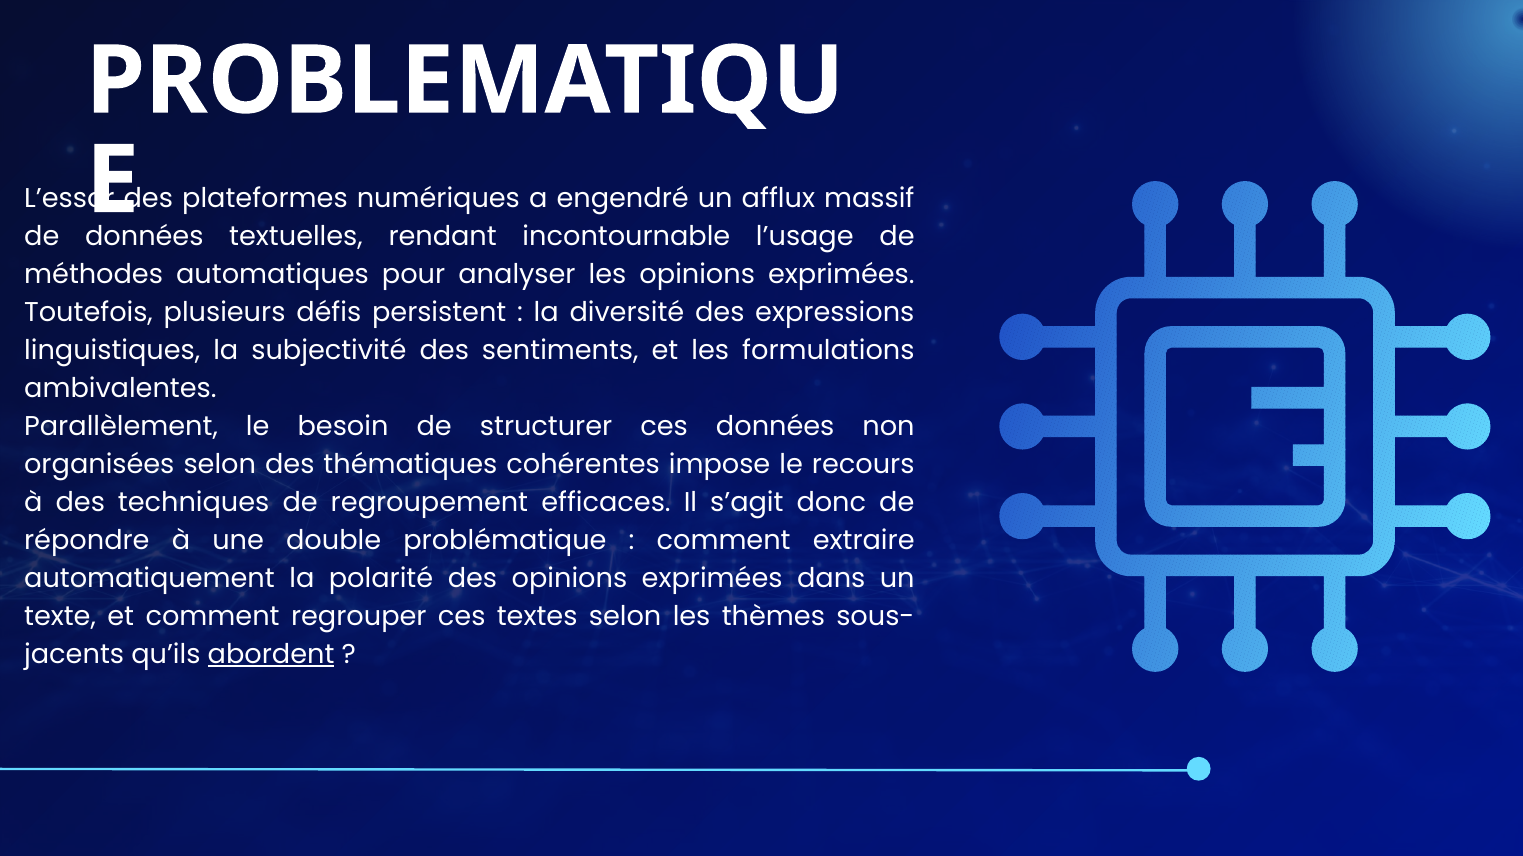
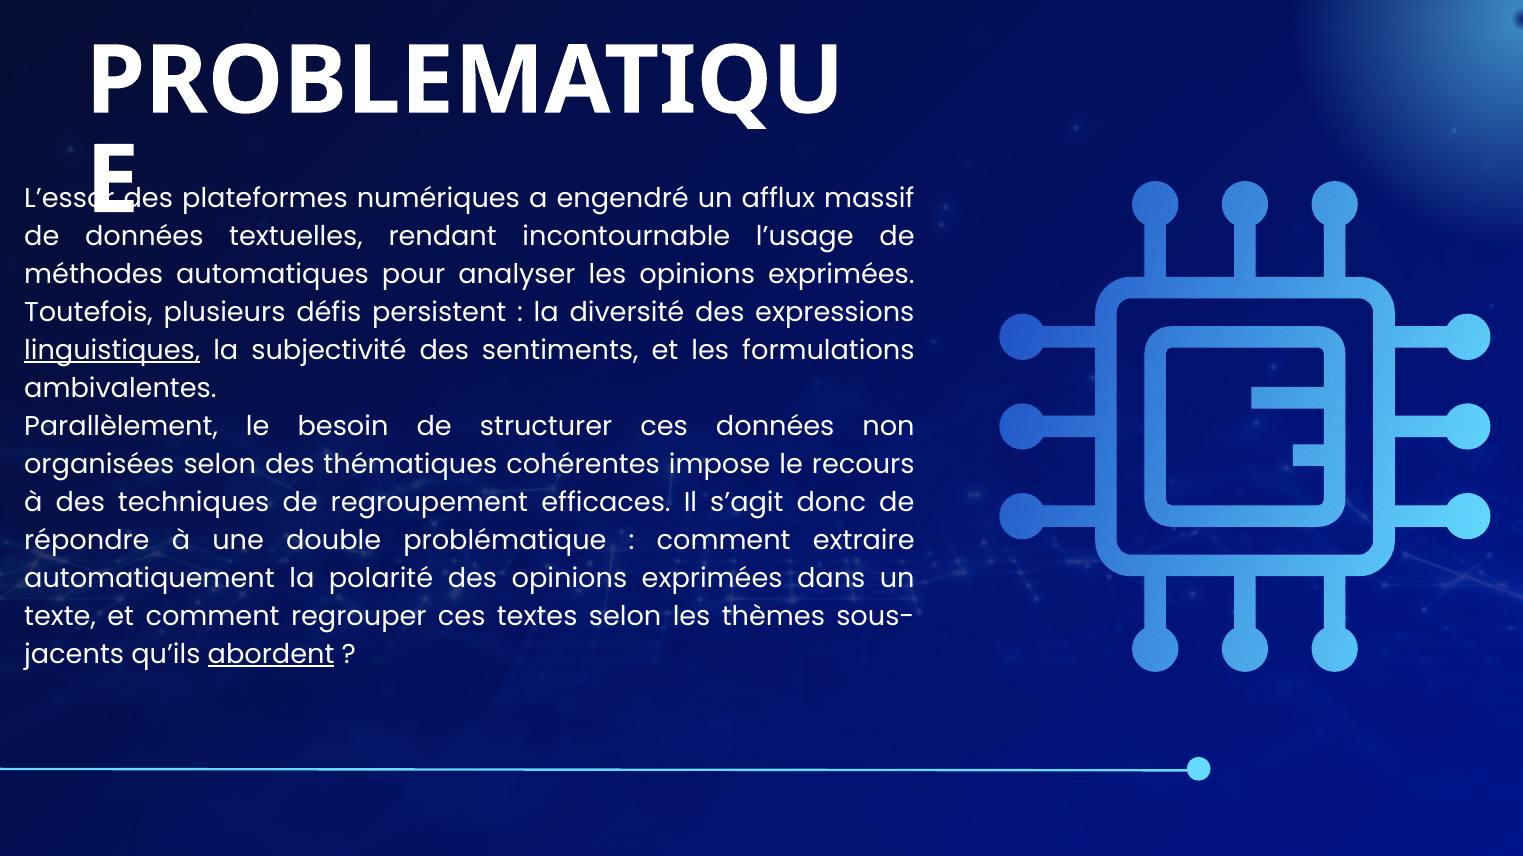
linguistiques underline: none -> present
